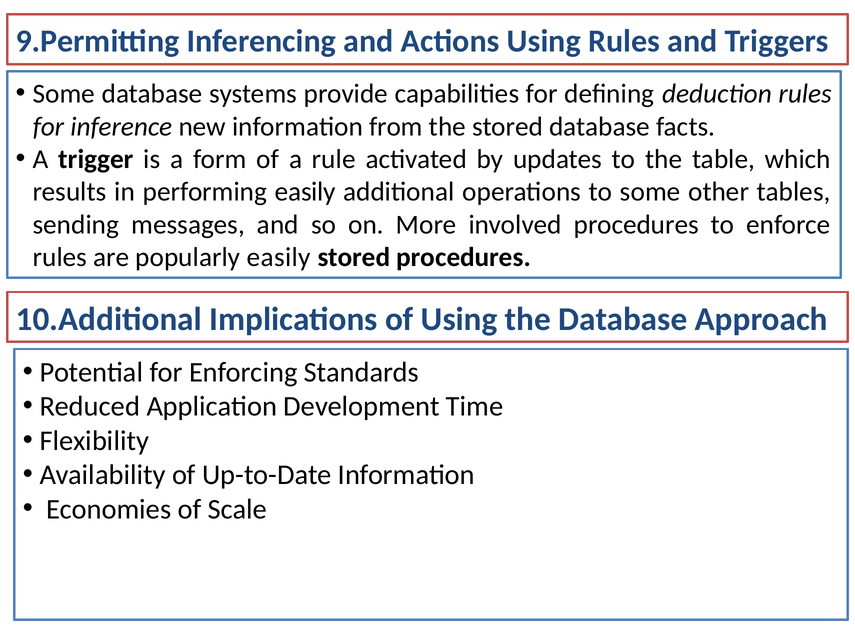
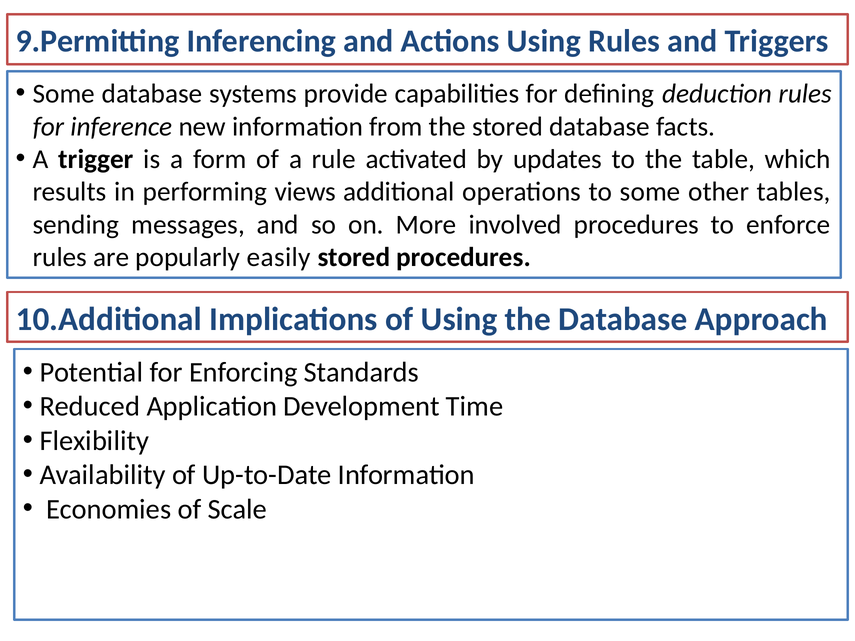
performing easily: easily -> views
